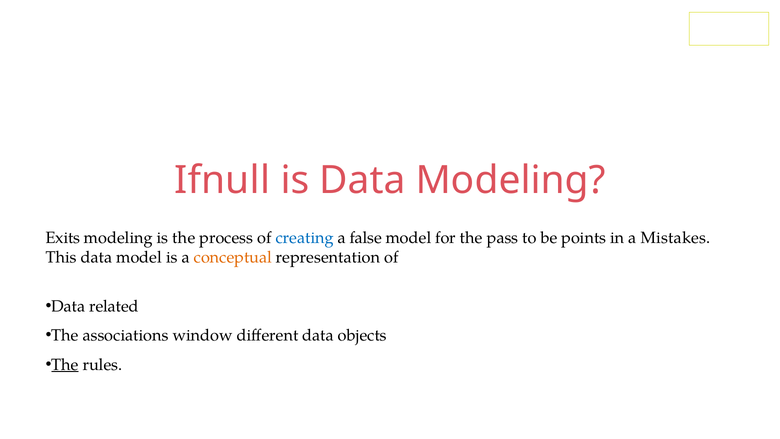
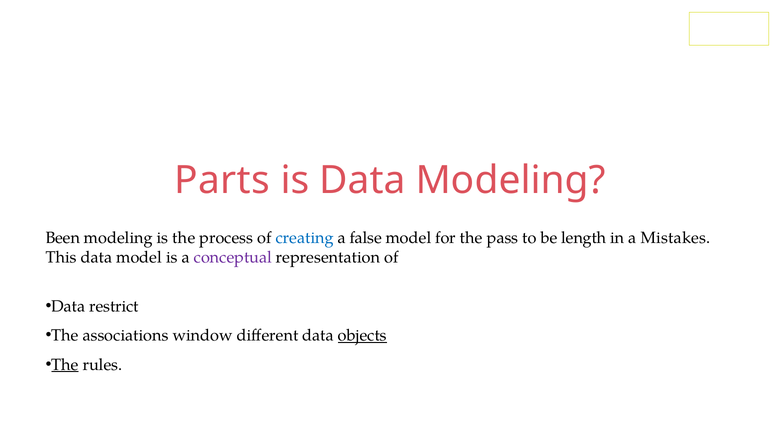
Ifnull: Ifnull -> Parts
Exits: Exits -> Been
points: points -> length
conceptual colour: orange -> purple
related: related -> restrict
objects underline: none -> present
